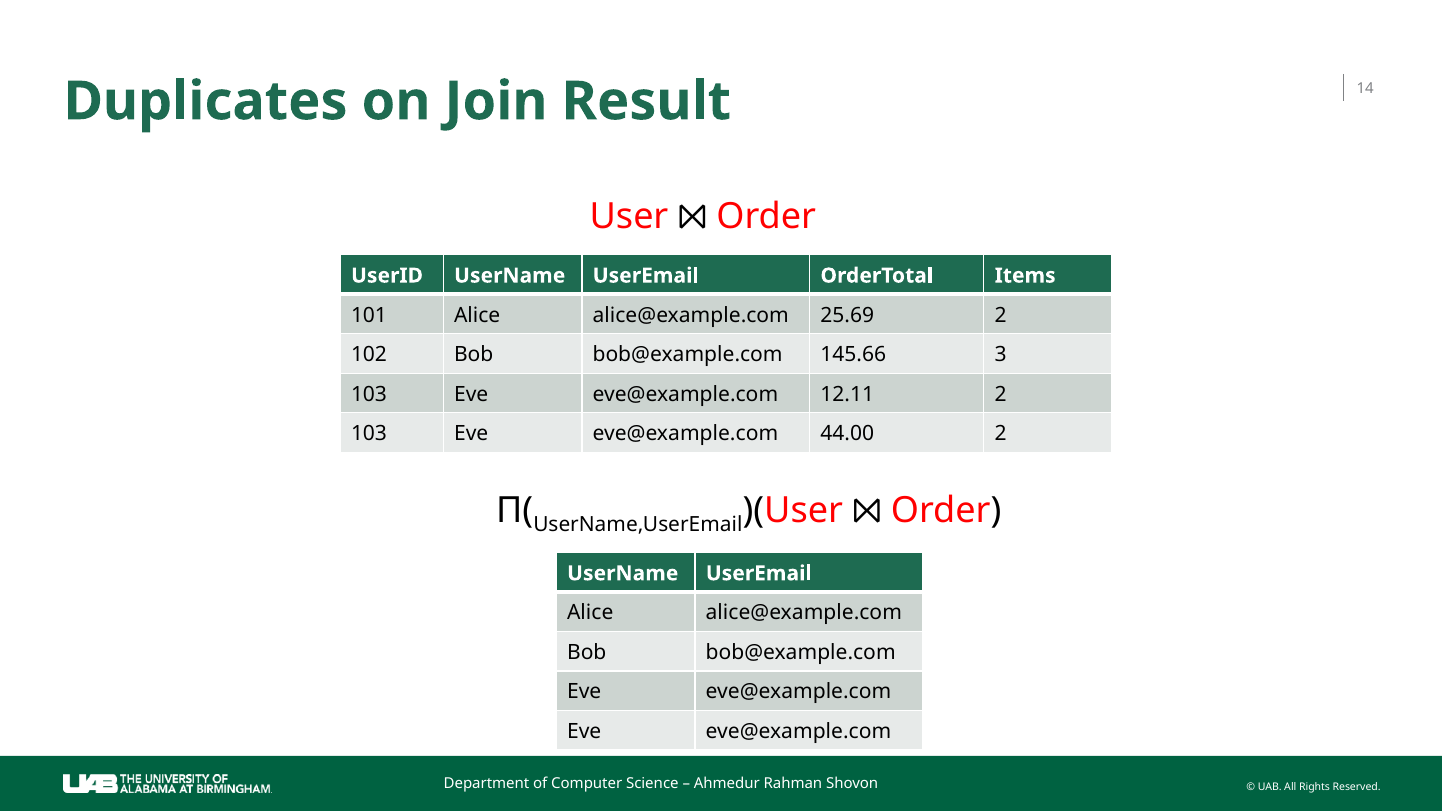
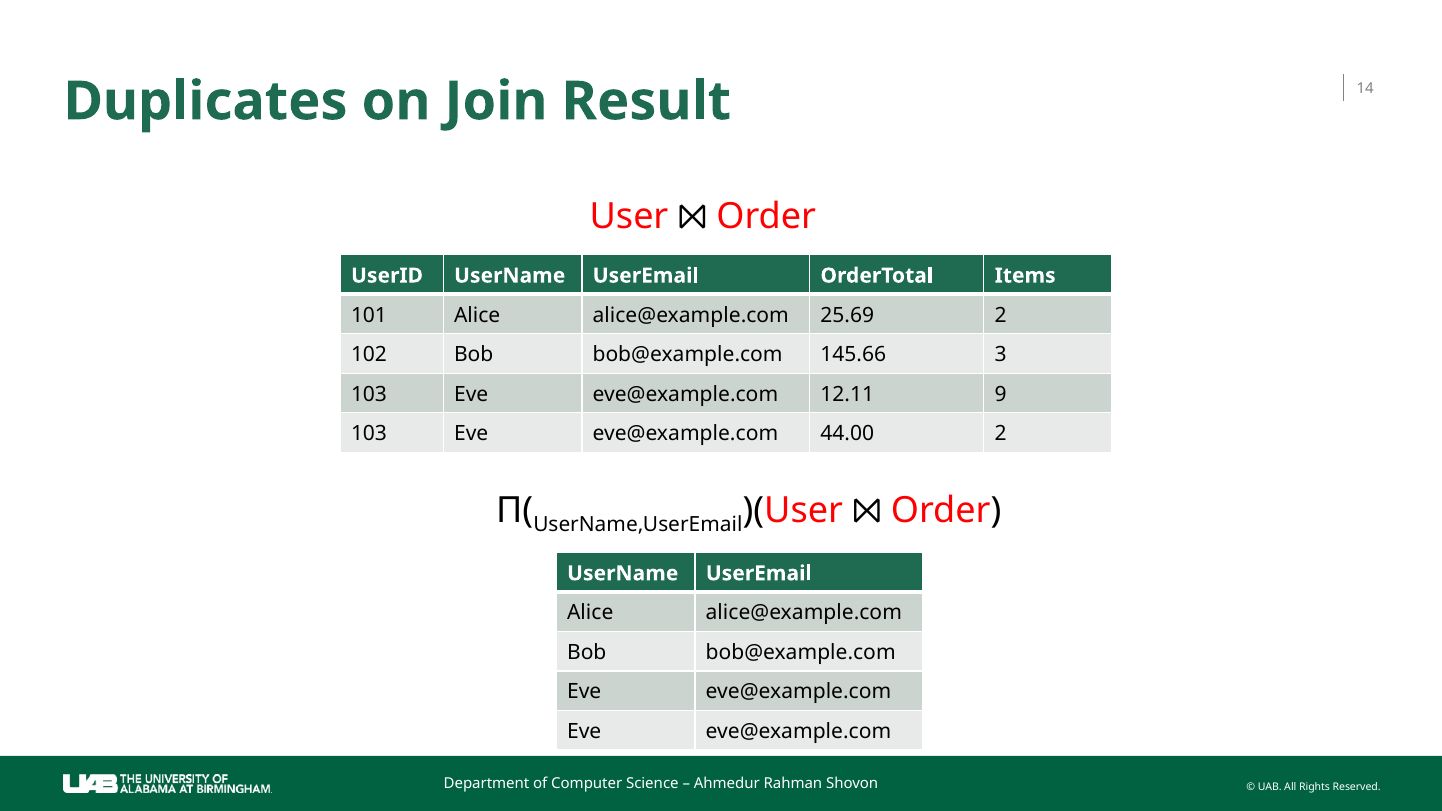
12.11 2: 2 -> 9
